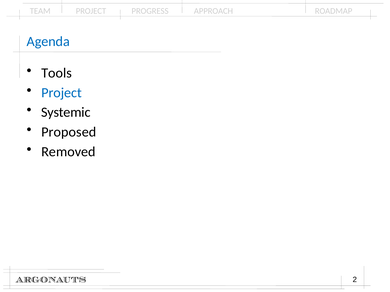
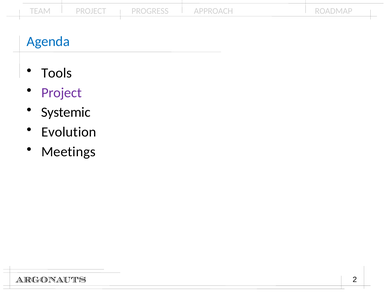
Project at (61, 93) colour: blue -> purple
Proposed: Proposed -> Evolution
Removed: Removed -> Meetings
